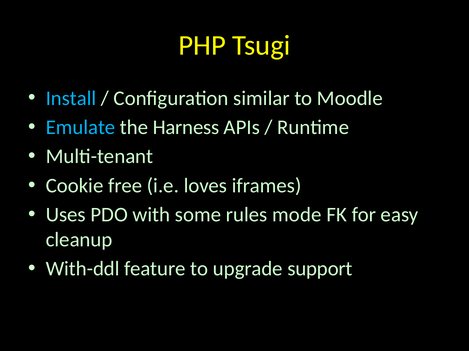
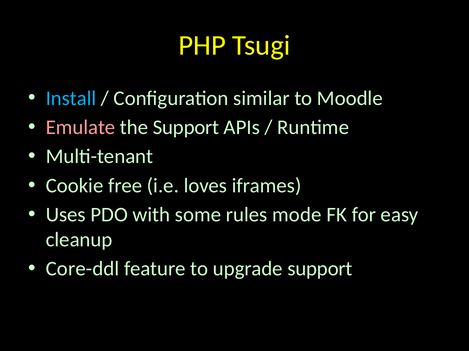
Emulate colour: light blue -> pink
the Harness: Harness -> Support
With-ddl: With-ddl -> Core-ddl
